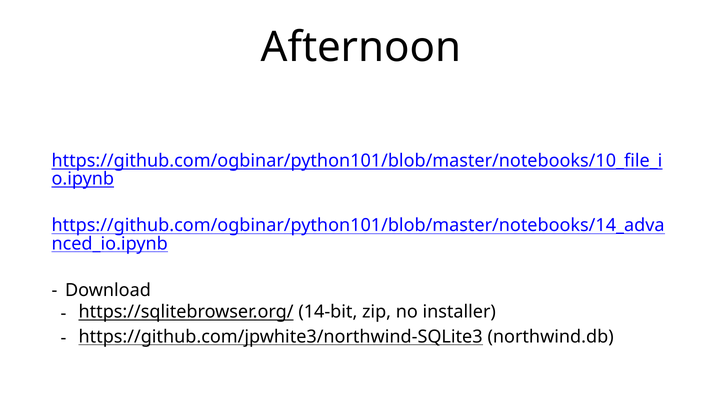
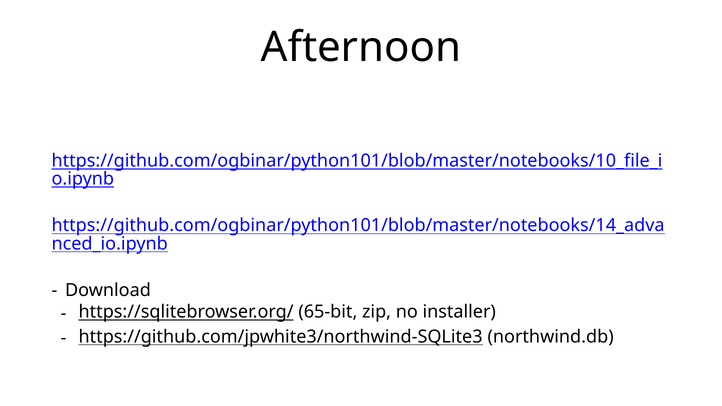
14-bit: 14-bit -> 65-bit
